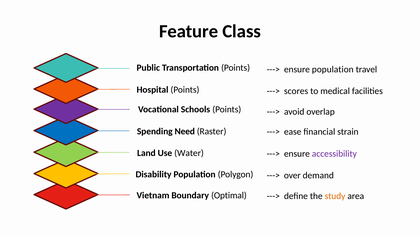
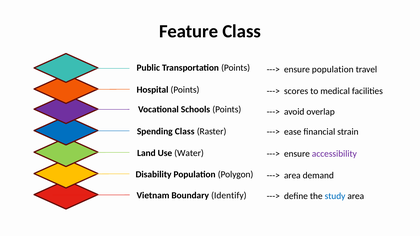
Spending Need: Need -> Class
over at (292, 175): over -> area
Optimal: Optimal -> Identify
study colour: orange -> blue
